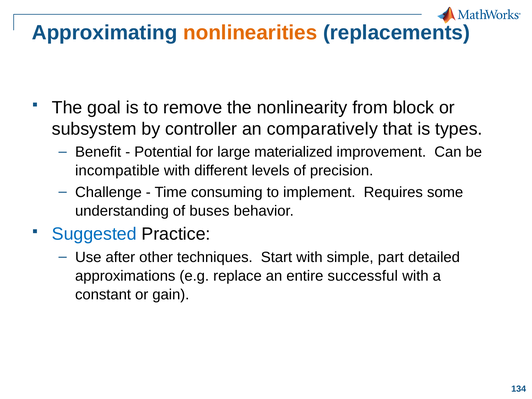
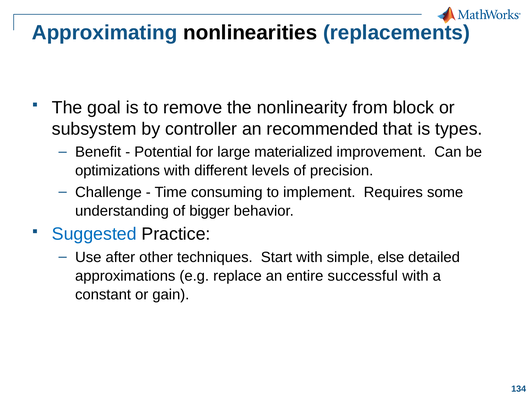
nonlinearities colour: orange -> black
comparatively: comparatively -> recommended
incompatible: incompatible -> optimizations
buses: buses -> bigger
part: part -> else
